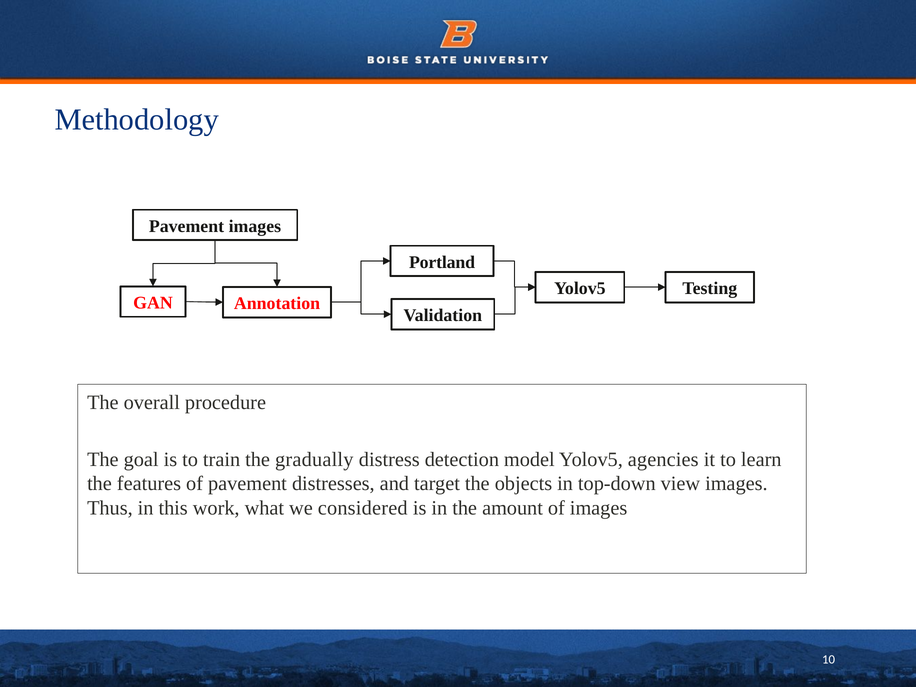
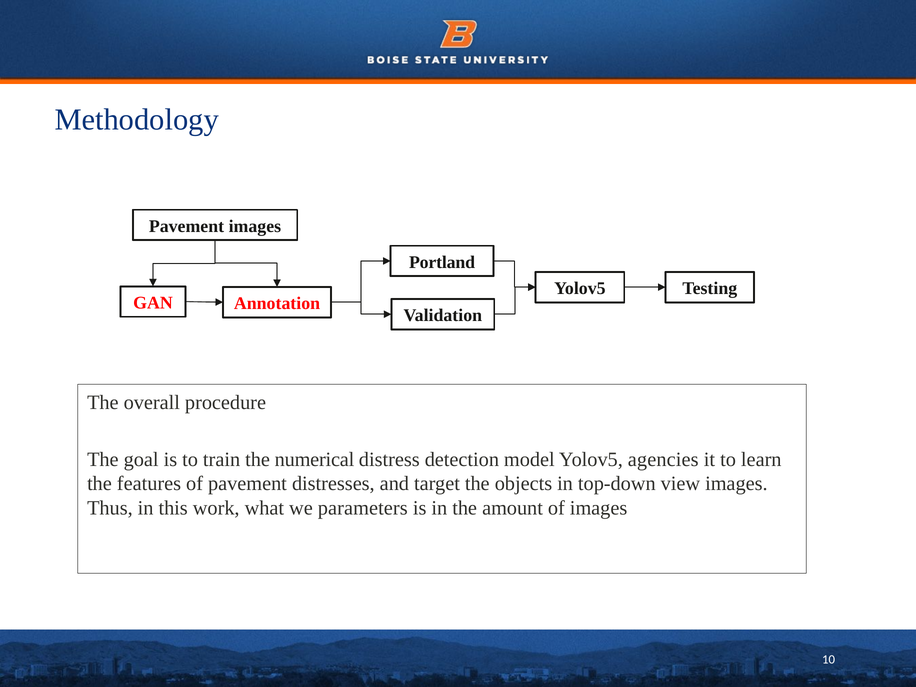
gradually: gradually -> numerical
considered: considered -> parameters
